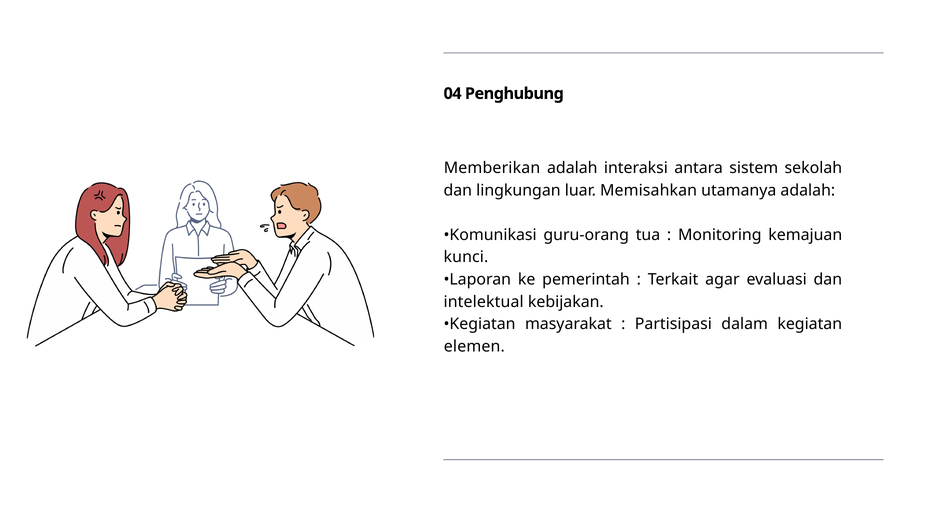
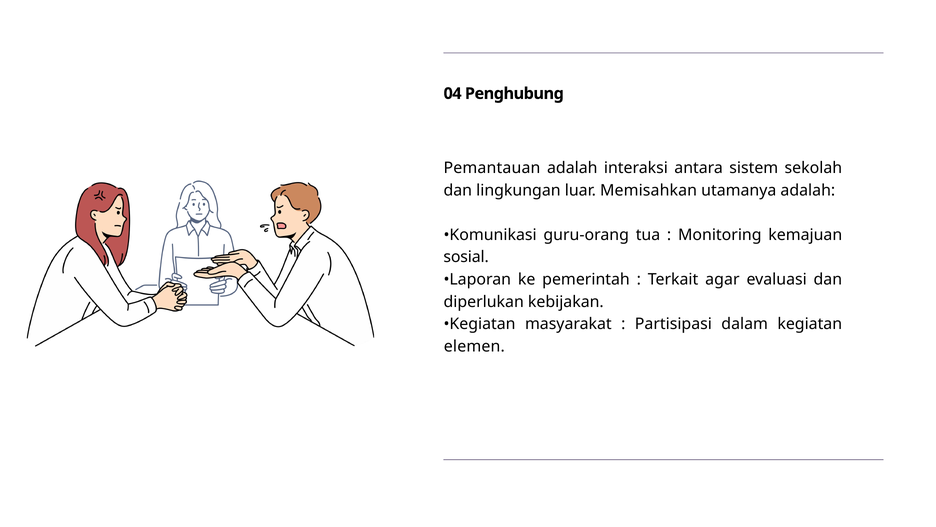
Memberikan: Memberikan -> Pemantauan
kunci: kunci -> sosial
intelektual: intelektual -> diperlukan
